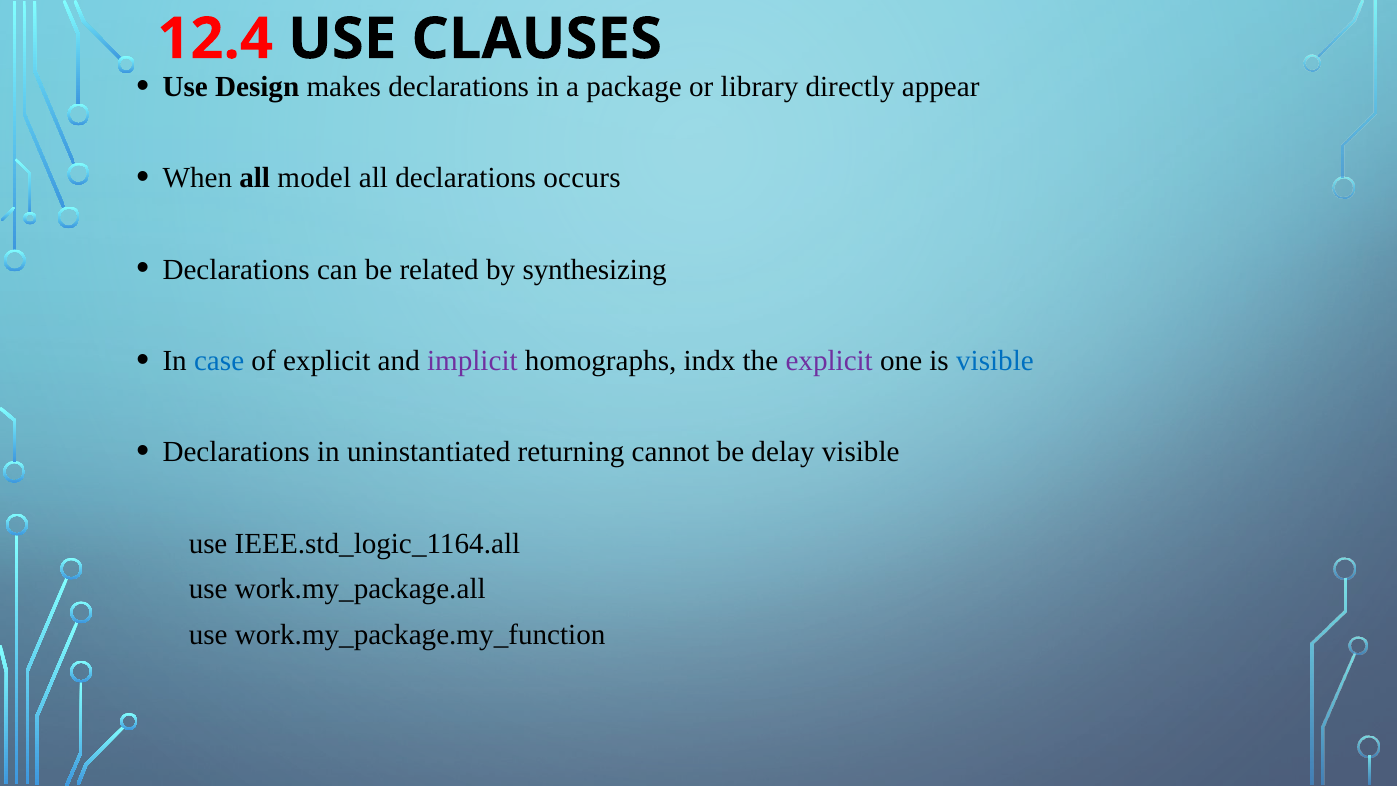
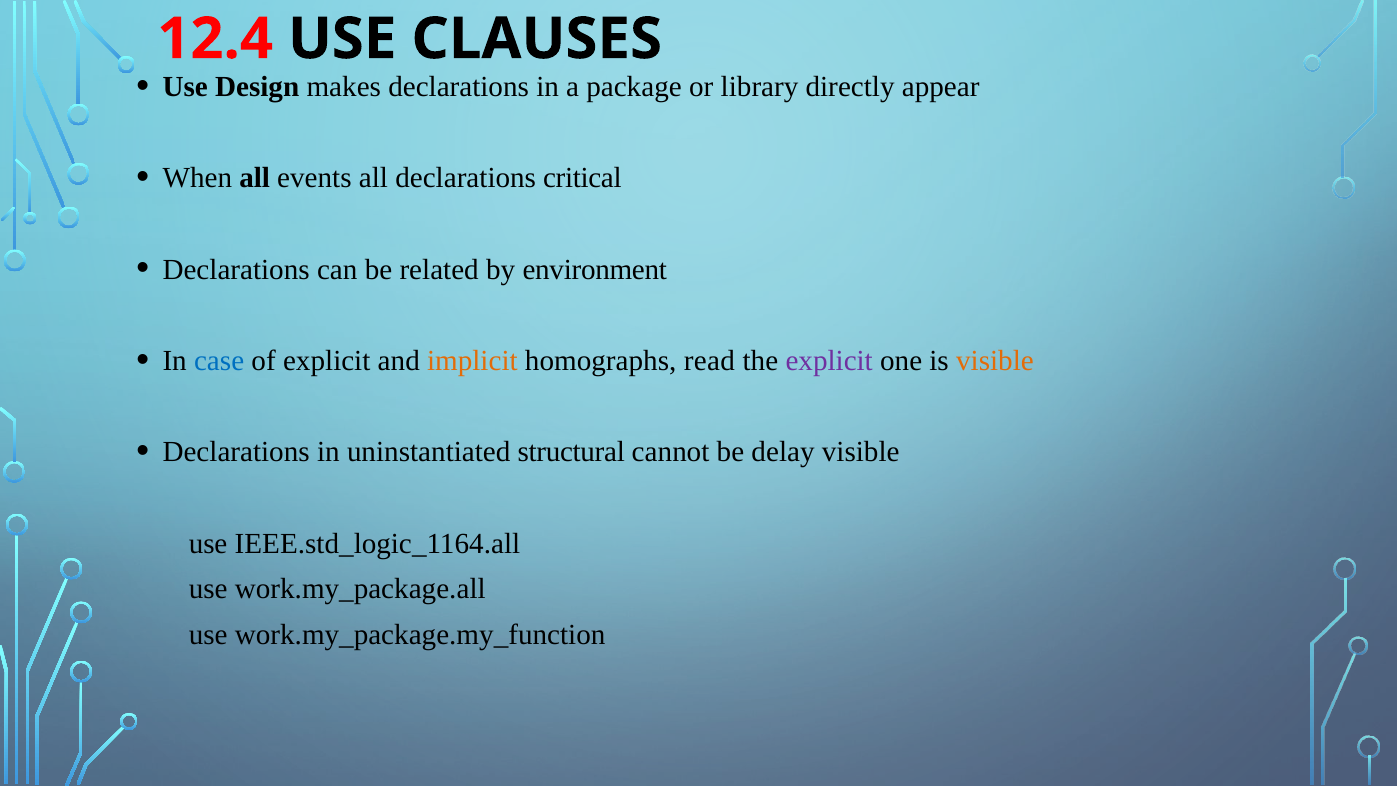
model: model -> events
occurs: occurs -> critical
synthesizing: synthesizing -> environment
implicit colour: purple -> orange
indx: indx -> read
visible at (995, 361) colour: blue -> orange
returning: returning -> structural
